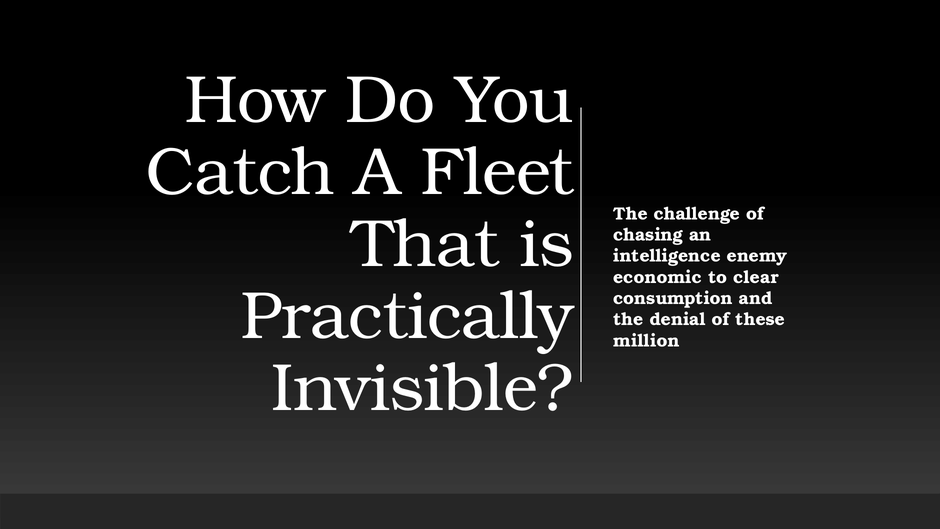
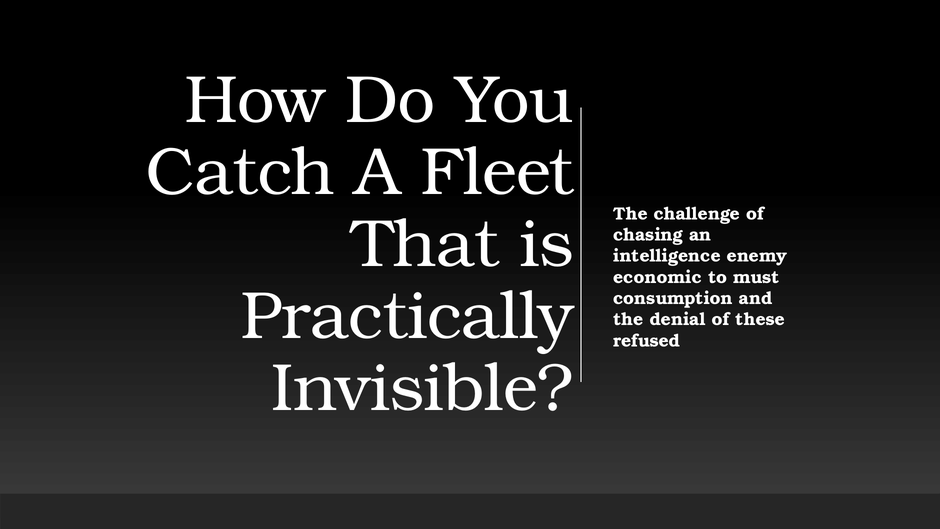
clear: clear -> must
million: million -> refused
